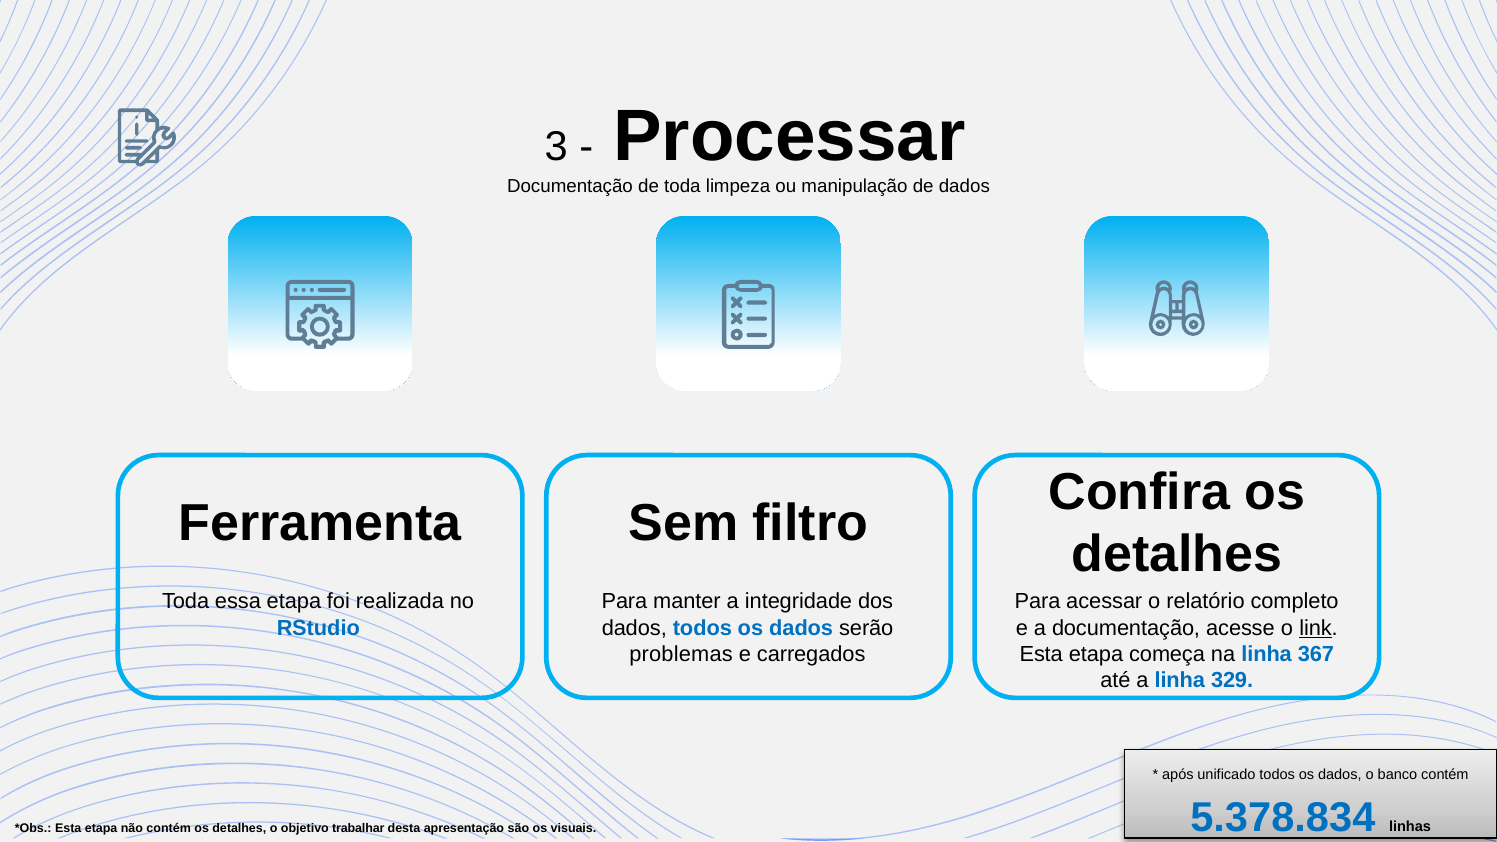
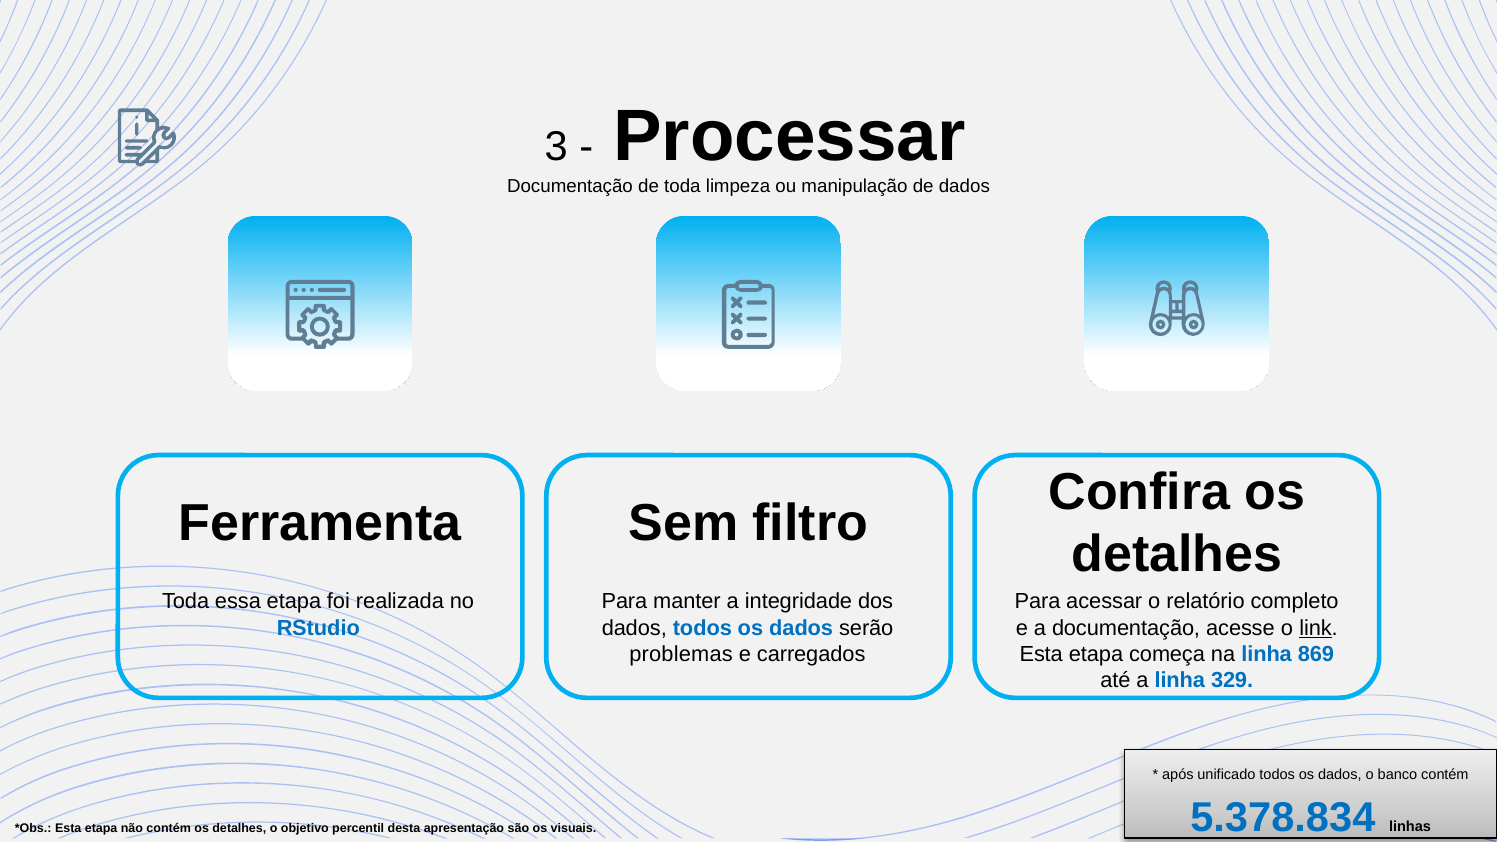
367: 367 -> 869
trabalhar: trabalhar -> percentil
